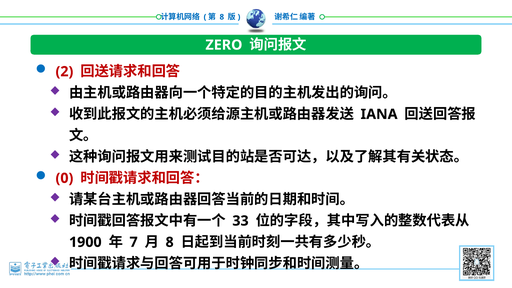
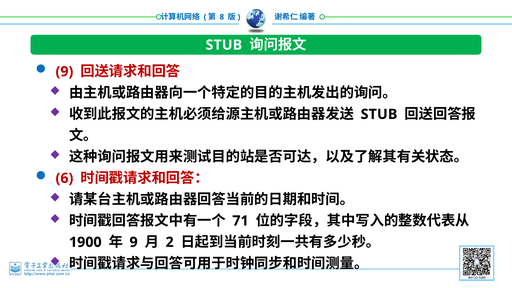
ZERO at (224, 45): ZERO -> STUB
2 at (64, 72): 2 -> 9
IANA at (379, 114): IANA -> STUB
0: 0 -> 6
33: 33 -> 71
7 at (134, 242): 7 -> 9
8 at (170, 242): 8 -> 2
